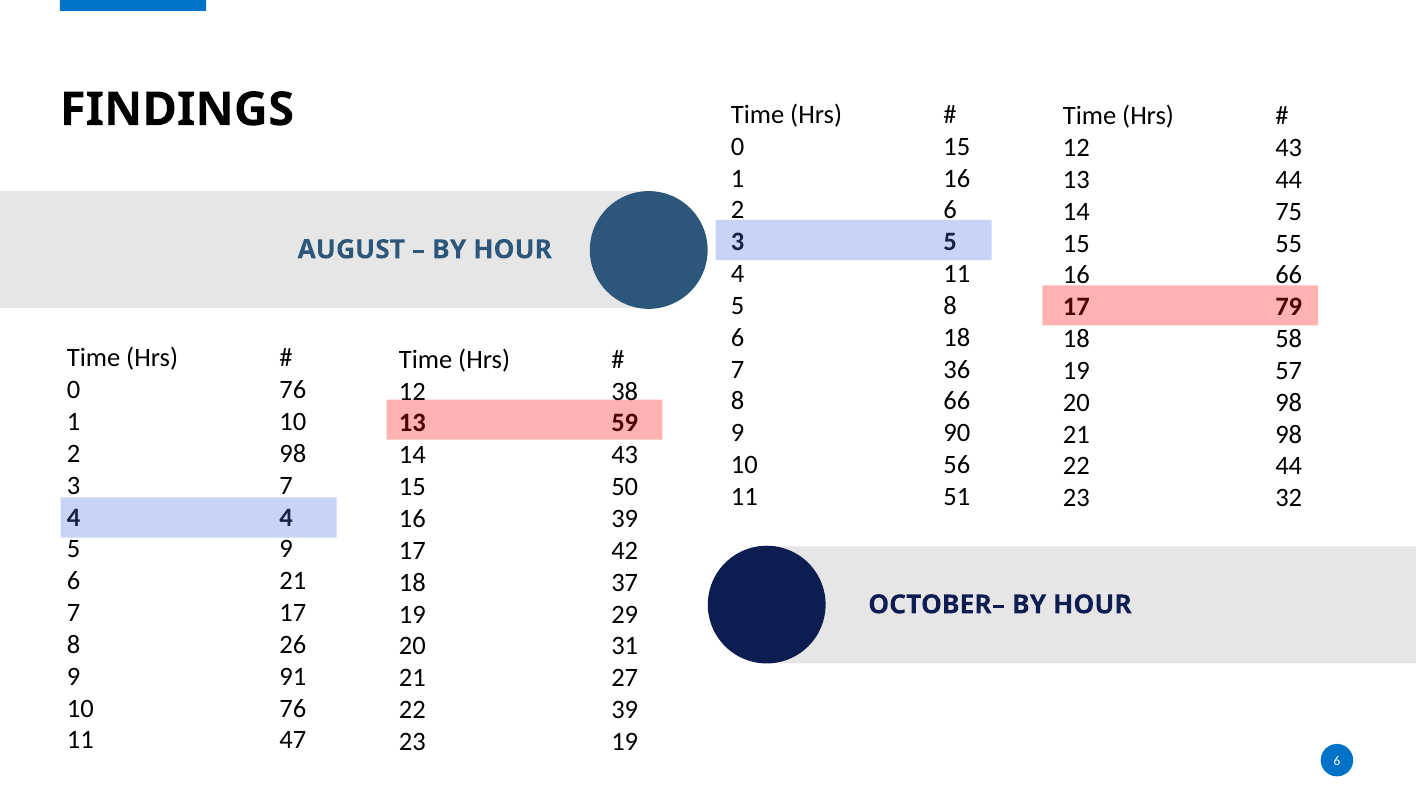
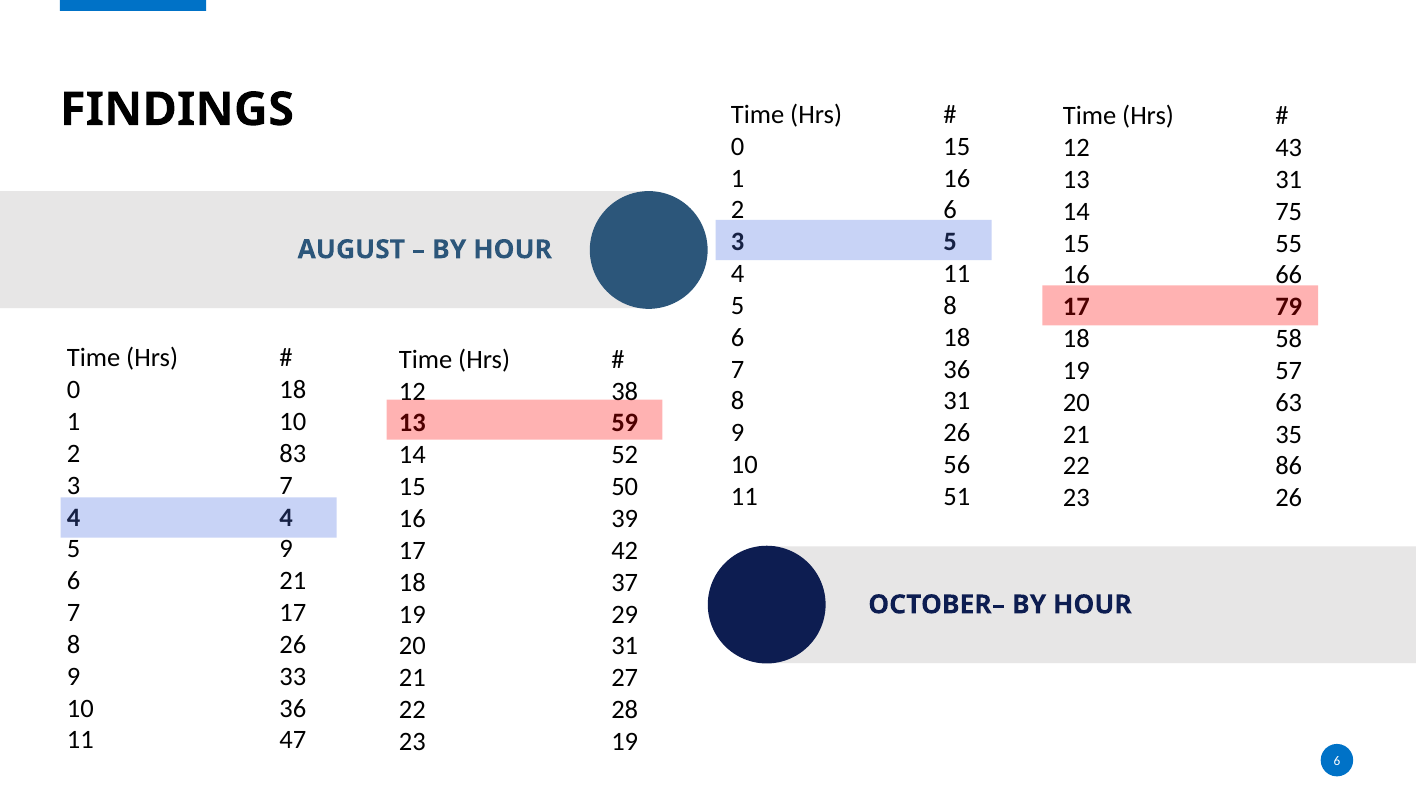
13 44: 44 -> 31
0 76: 76 -> 18
8 66: 66 -> 31
20 98: 98 -> 63
9 90: 90 -> 26
21 98: 98 -> 35
2 98: 98 -> 83
14 43: 43 -> 52
22 44: 44 -> 86
23 32: 32 -> 26
91: 91 -> 33
10 76: 76 -> 36
22 39: 39 -> 28
